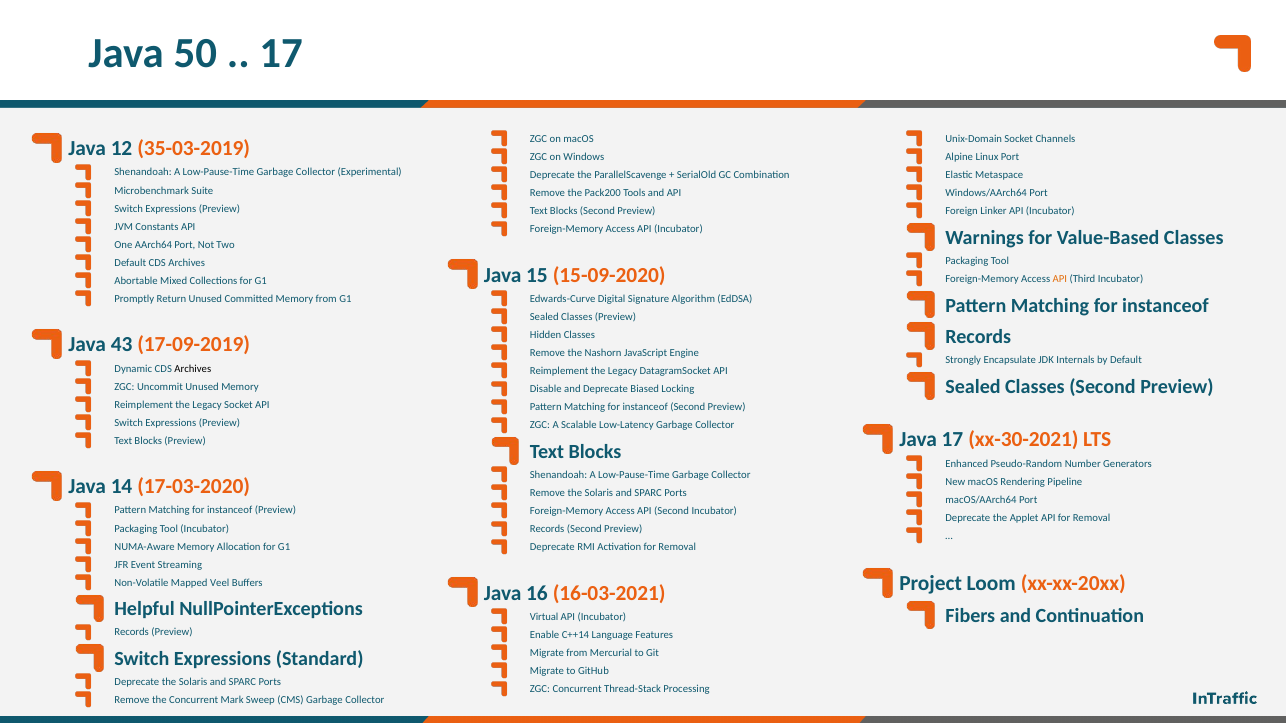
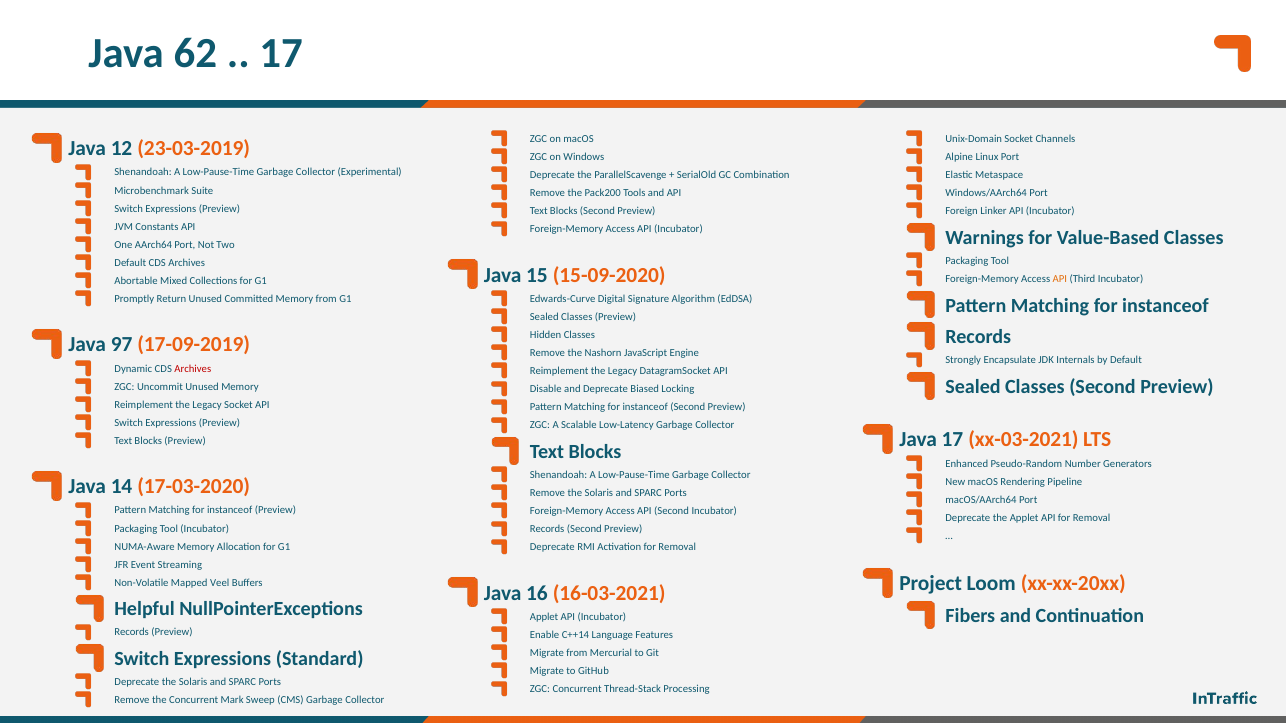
50: 50 -> 62
35-03-2019: 35-03-2019 -> 23-03-2019
43: 43 -> 97
Archives at (193, 369) colour: black -> red
xx-30-2021: xx-30-2021 -> xx-03-2021
Virtual at (544, 617): Virtual -> Applet
